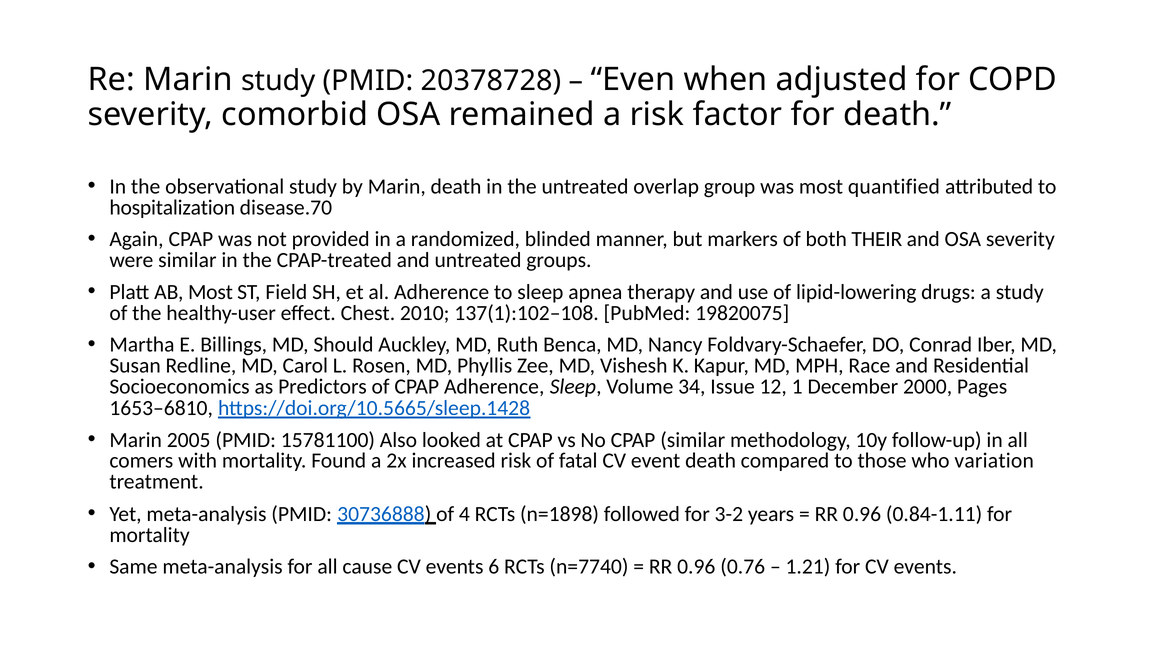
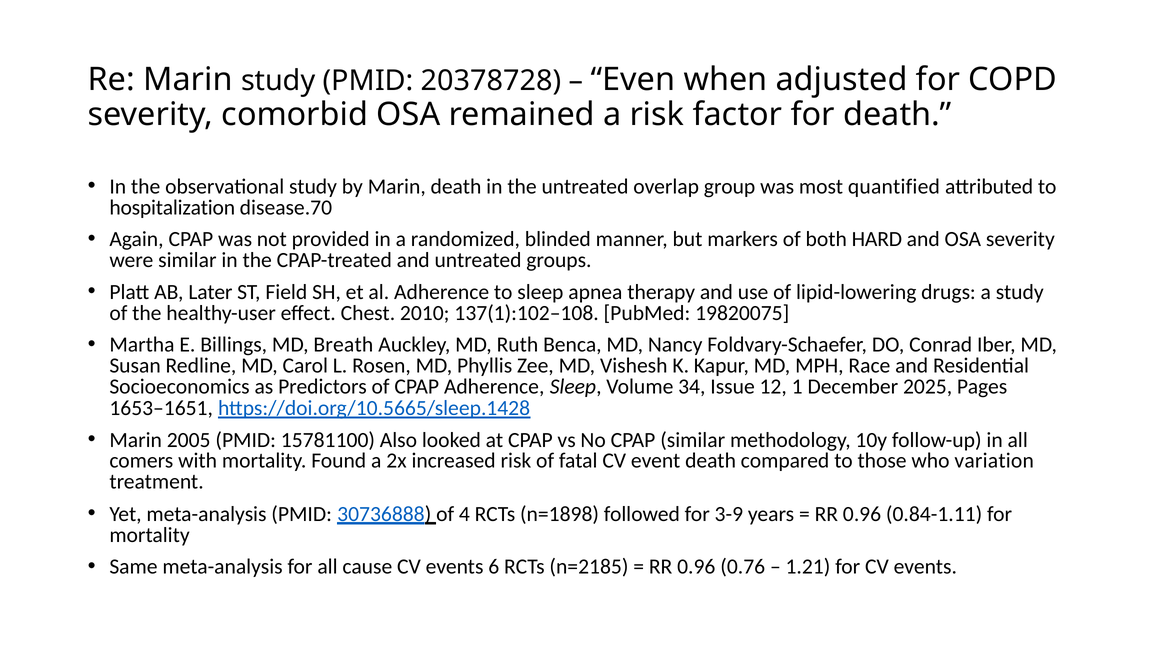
THEIR: THEIR -> HARD
AB Most: Most -> Later
Should: Should -> Breath
2000: 2000 -> 2025
1653–6810: 1653–6810 -> 1653–1651
3-2: 3-2 -> 3-9
n=7740: n=7740 -> n=2185
